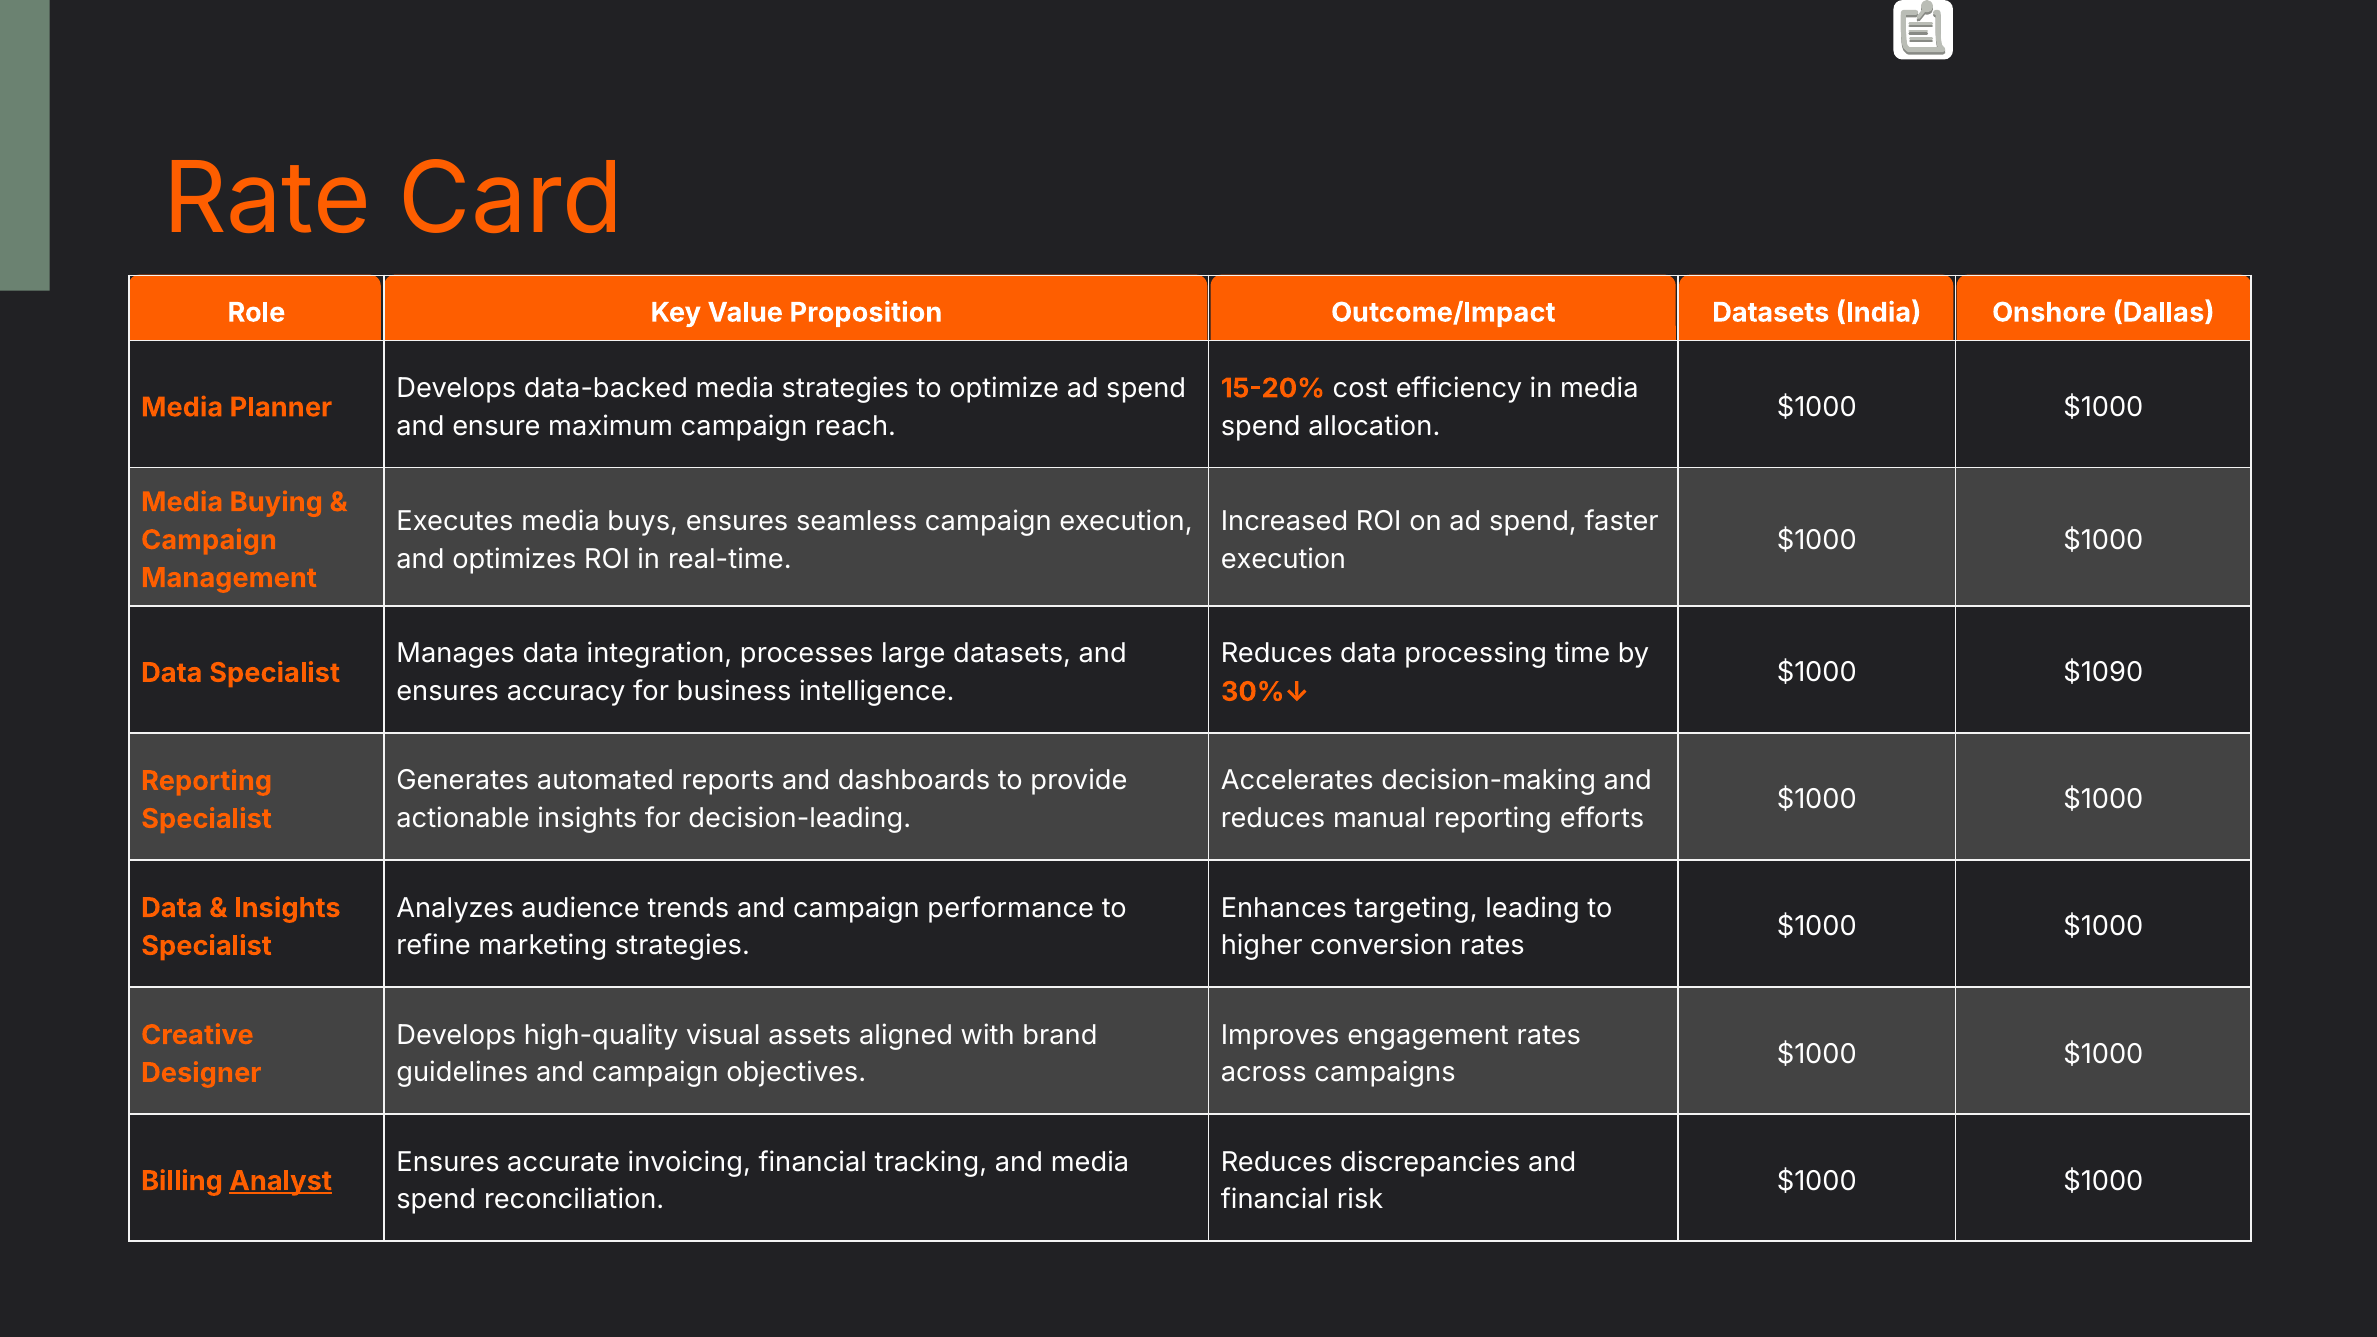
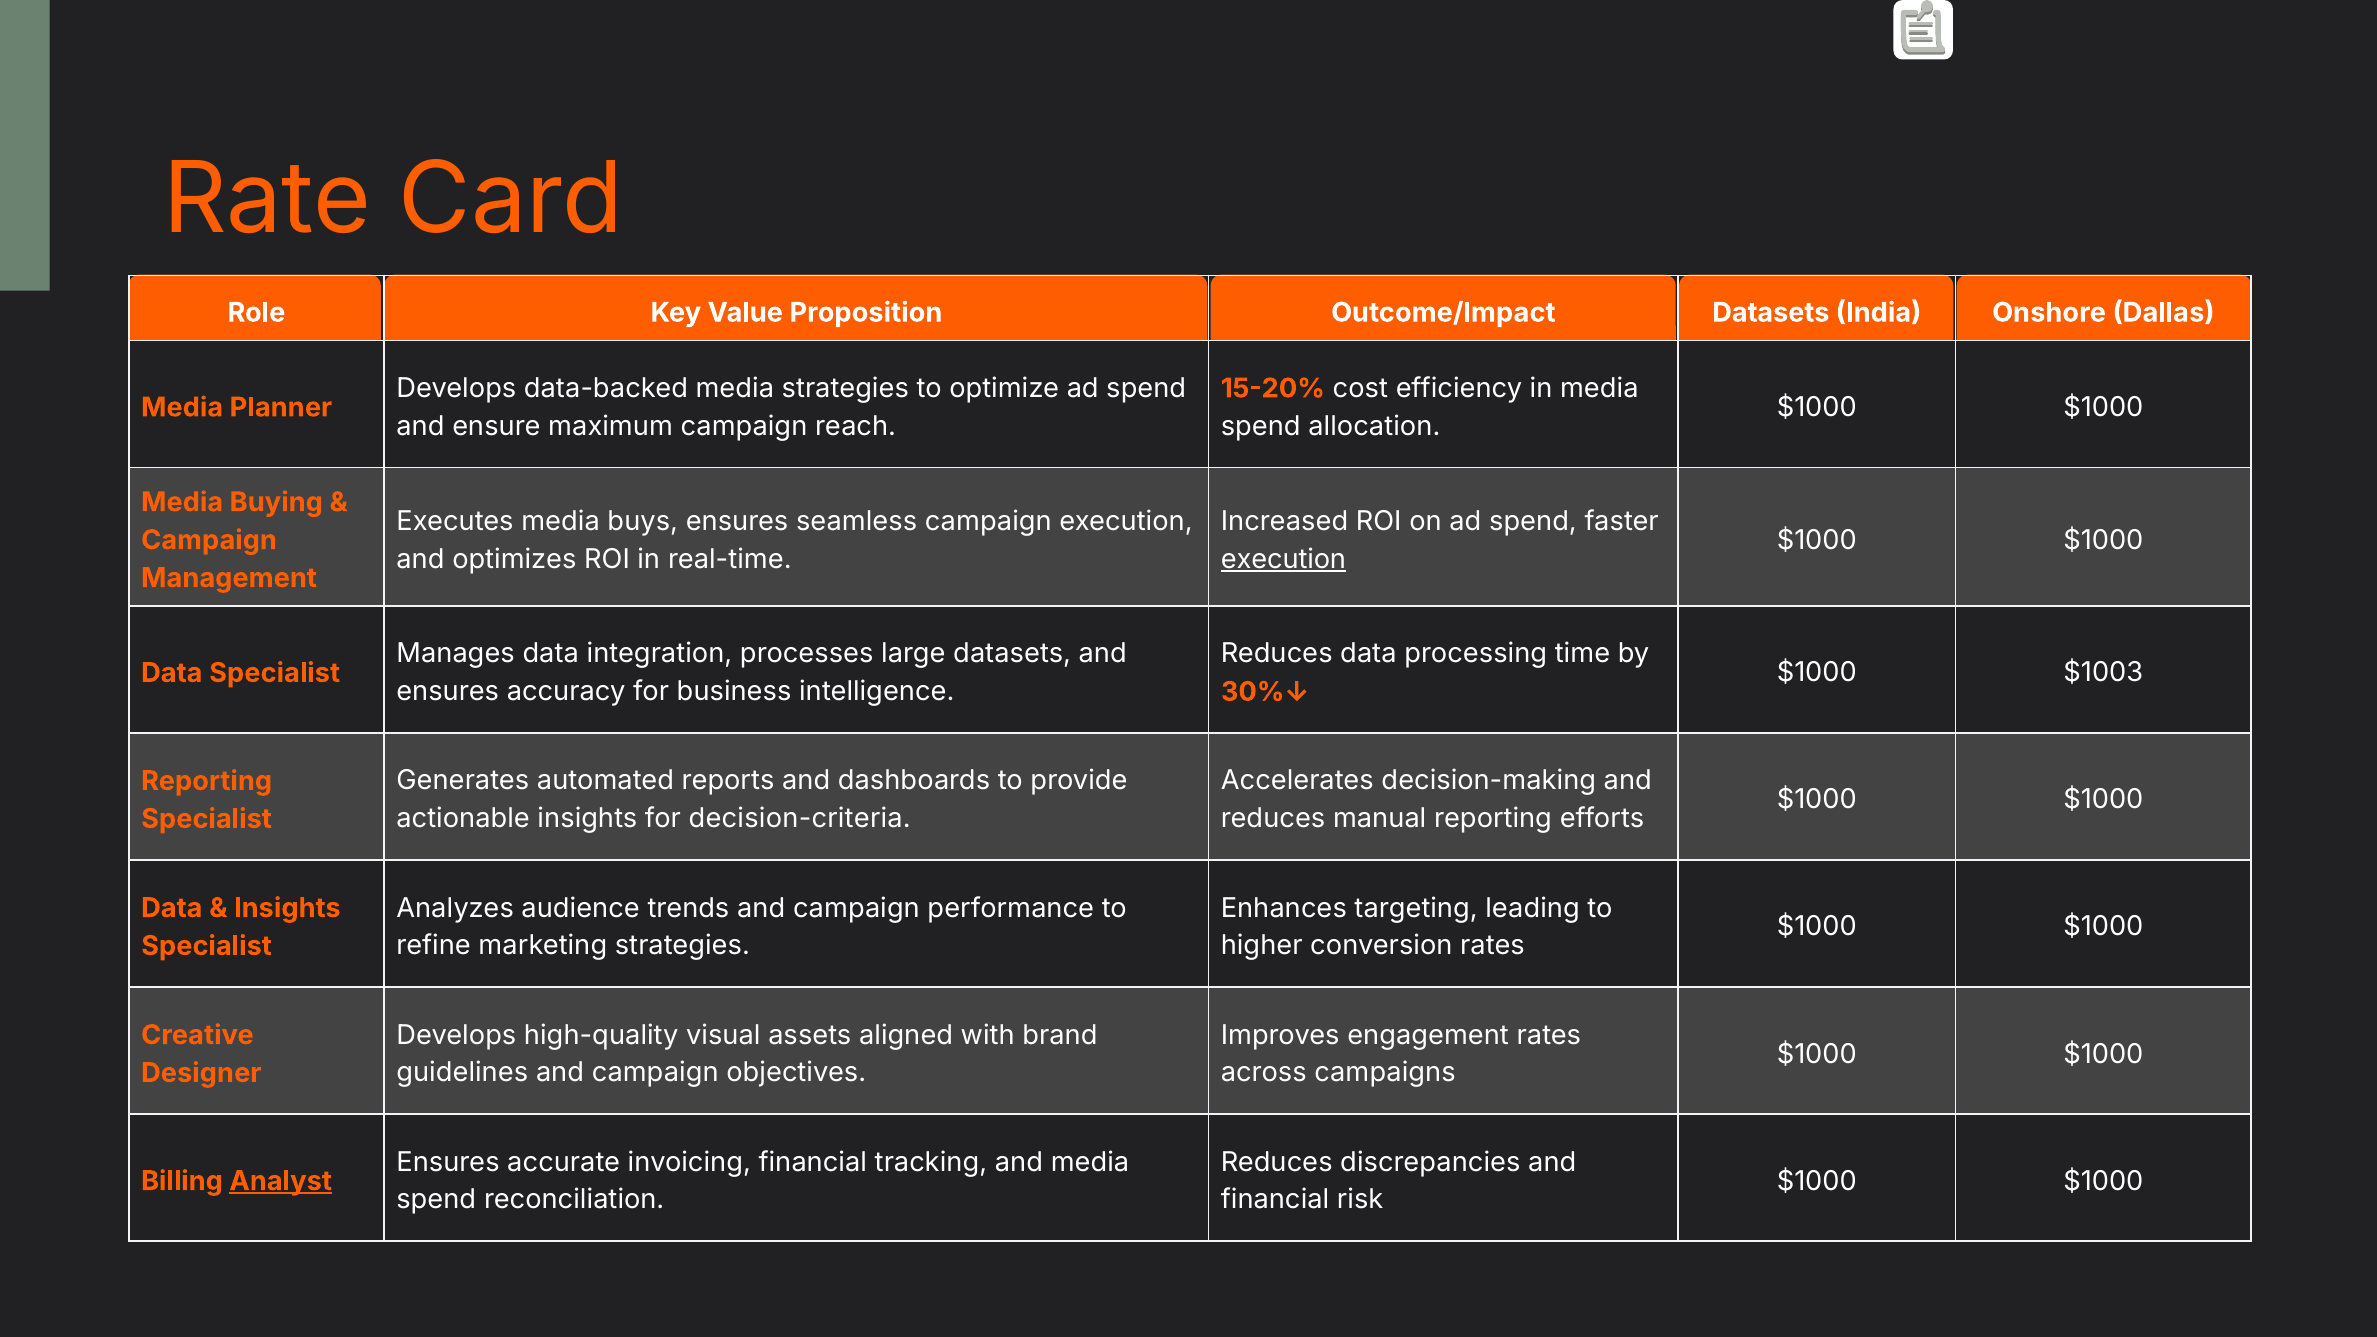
execution at (1283, 559) underline: none -> present
$1090: $1090 -> $1003
decision-leading: decision-leading -> decision-criteria
